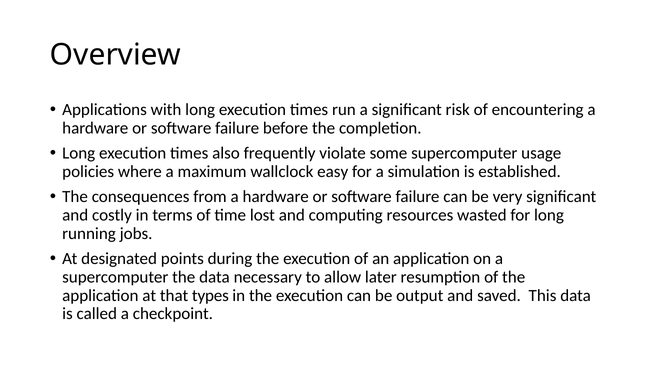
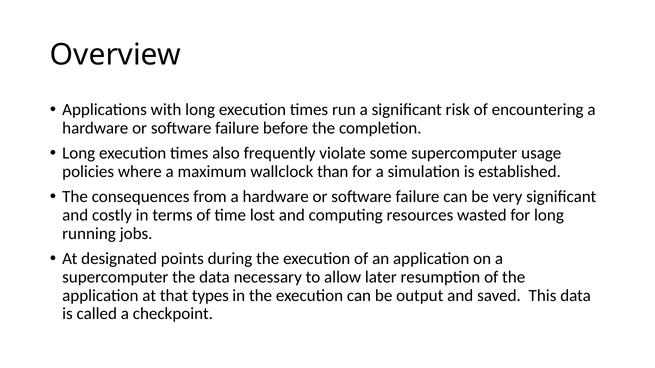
easy: easy -> than
